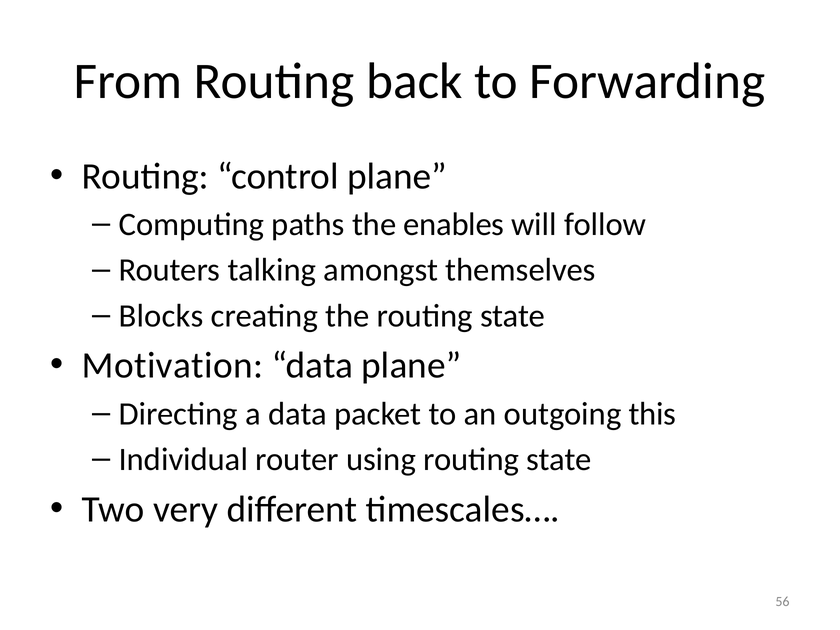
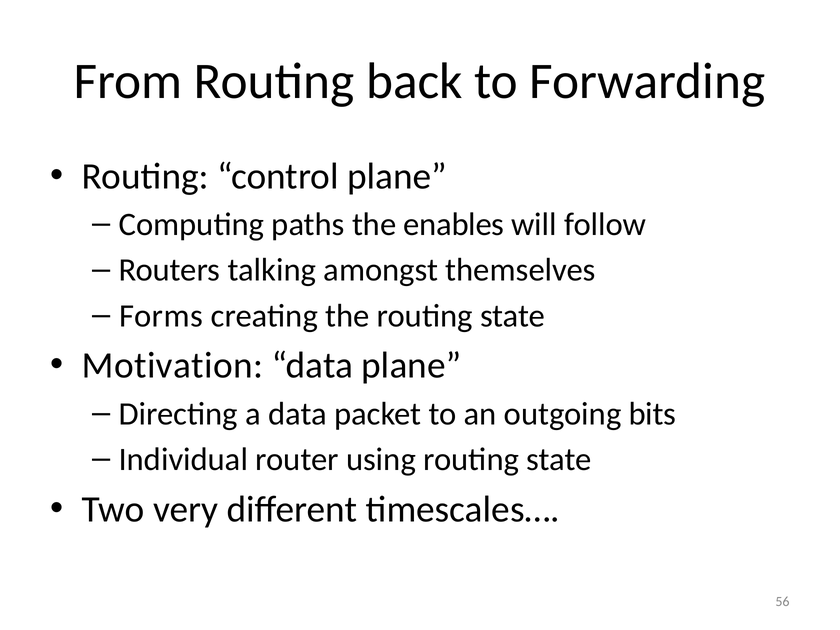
Blocks: Blocks -> Forms
this: this -> bits
